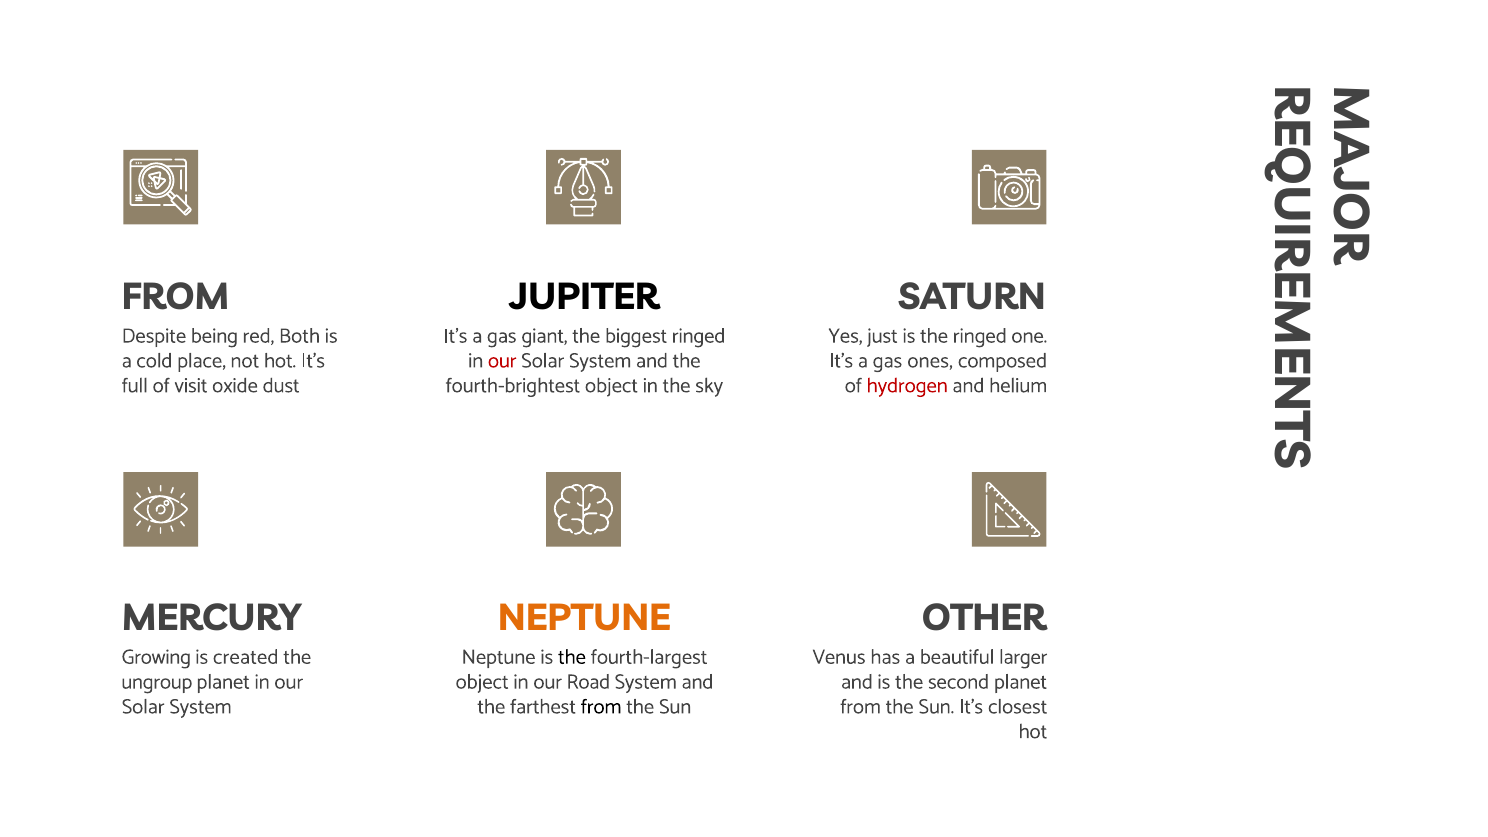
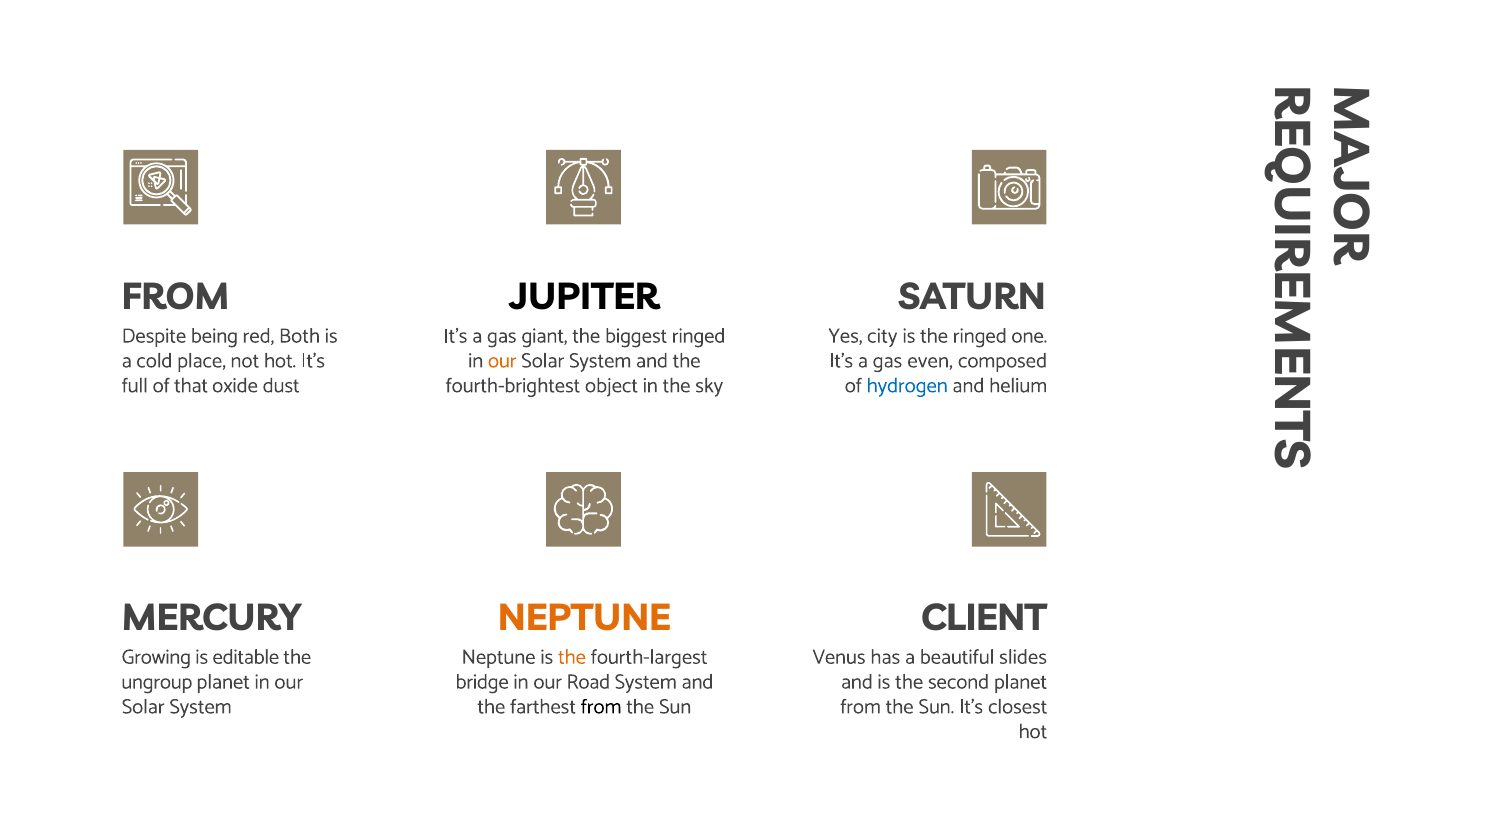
just: just -> city
our at (502, 361) colour: red -> orange
ones: ones -> even
visit: visit -> that
hydrogen colour: red -> blue
OTHER: OTHER -> CLIENT
created: created -> editable
the at (572, 657) colour: black -> orange
larger: larger -> slides
object at (482, 682): object -> bridge
